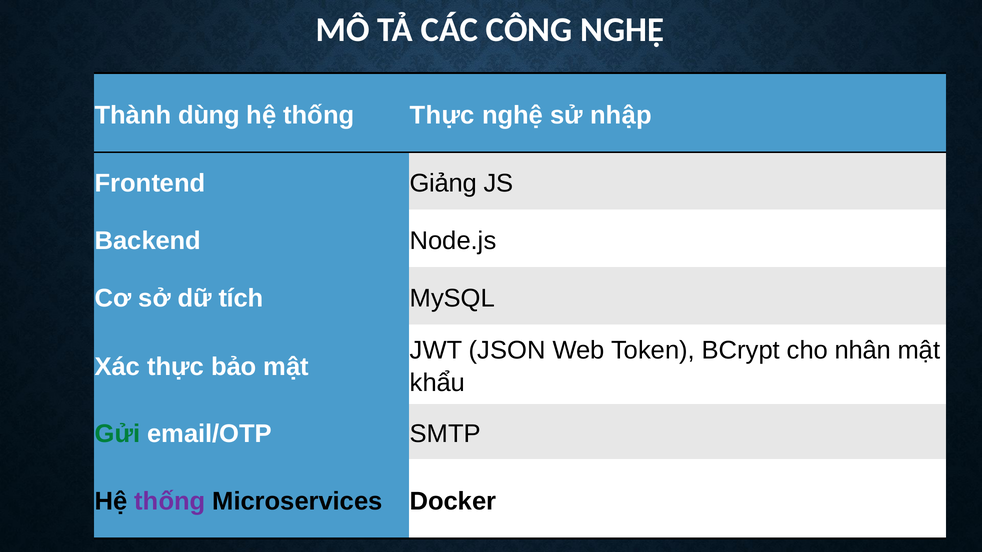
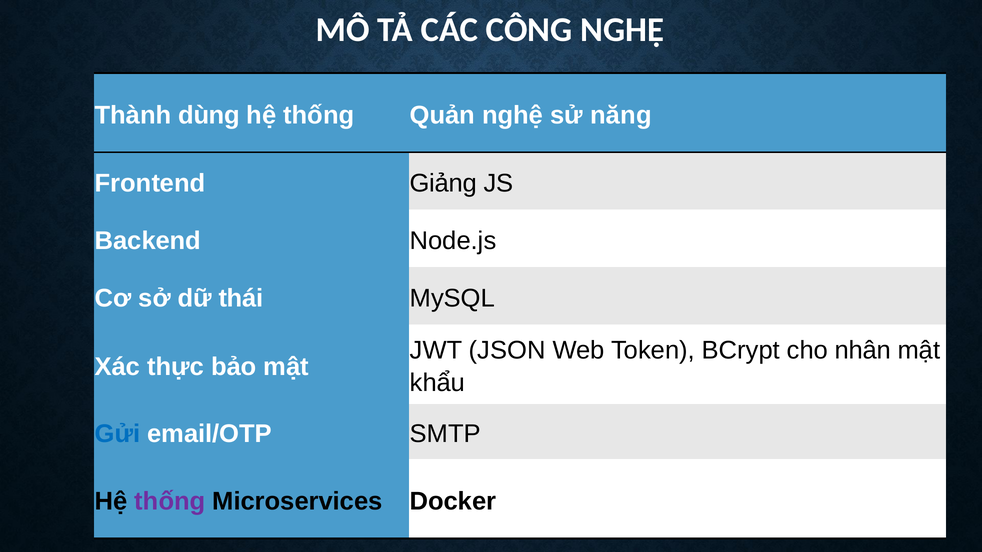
thống Thực: Thực -> Quản
nhập: nhập -> năng
tích: tích -> thái
Gửi colour: green -> blue
